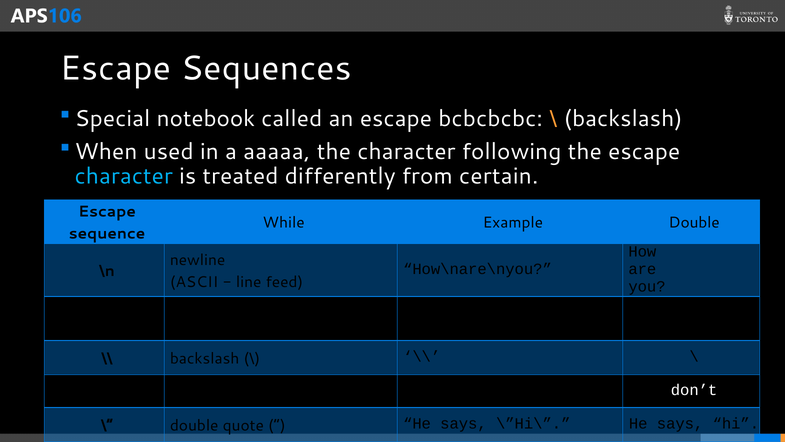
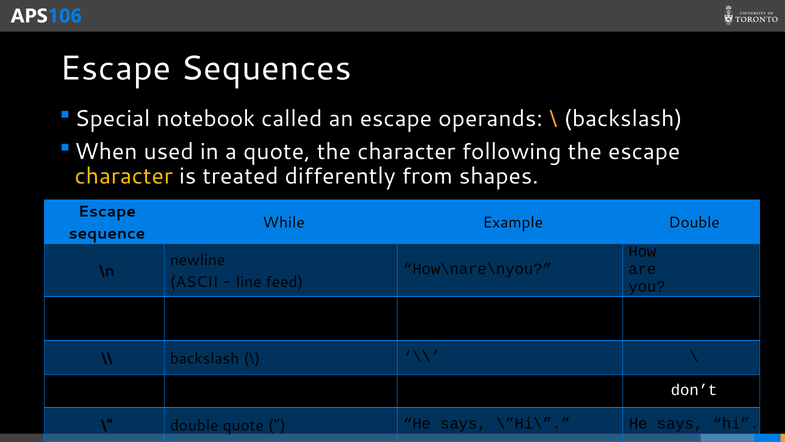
bcbcbcbc: bcbcbcbc -> operands
a aaaaa: aaaaa -> quote
character at (124, 176) colour: light blue -> yellow
certain: certain -> shapes
